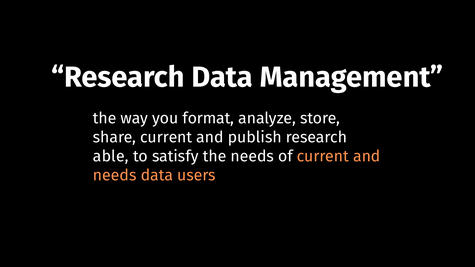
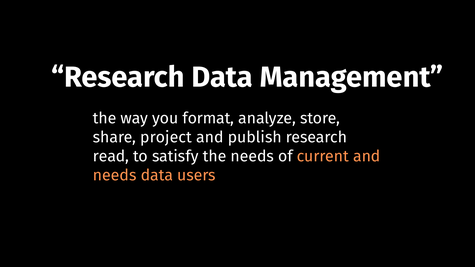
share current: current -> project
able: able -> read
